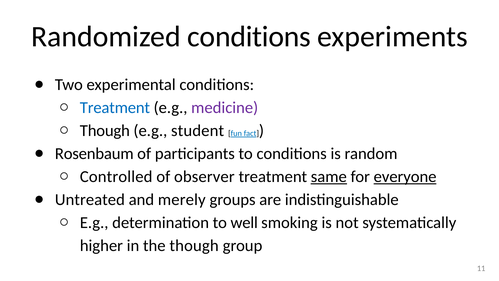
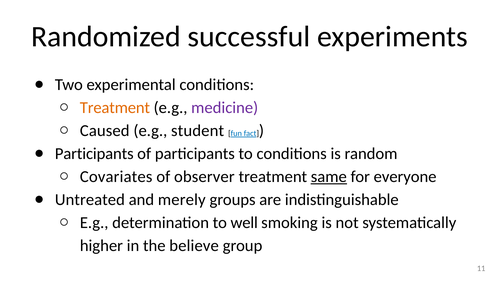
Randomized conditions: conditions -> successful
Treatment at (115, 108) colour: blue -> orange
Though at (105, 131): Though -> Caused
Rosenbaum at (94, 153): Rosenbaum -> Participants
Controlled: Controlled -> Covariates
everyone underline: present -> none
the though: though -> believe
